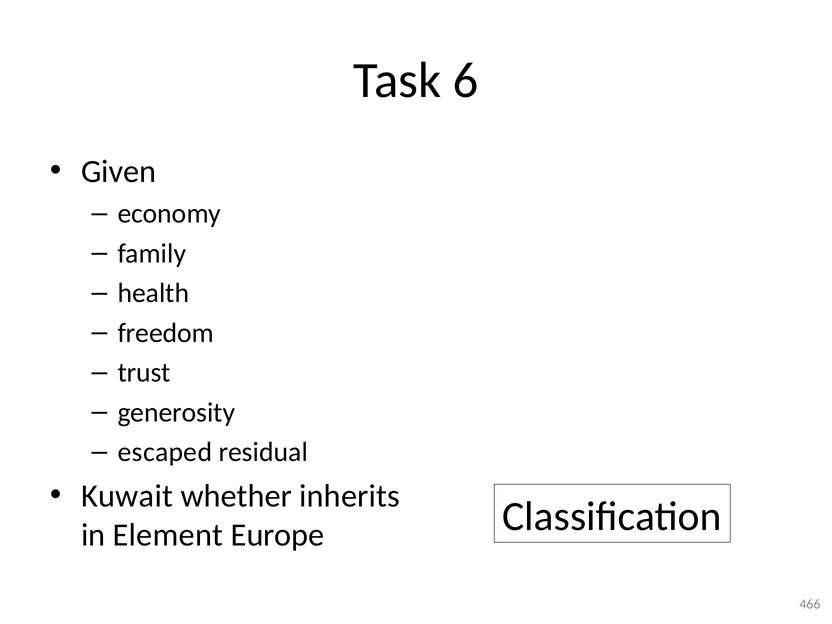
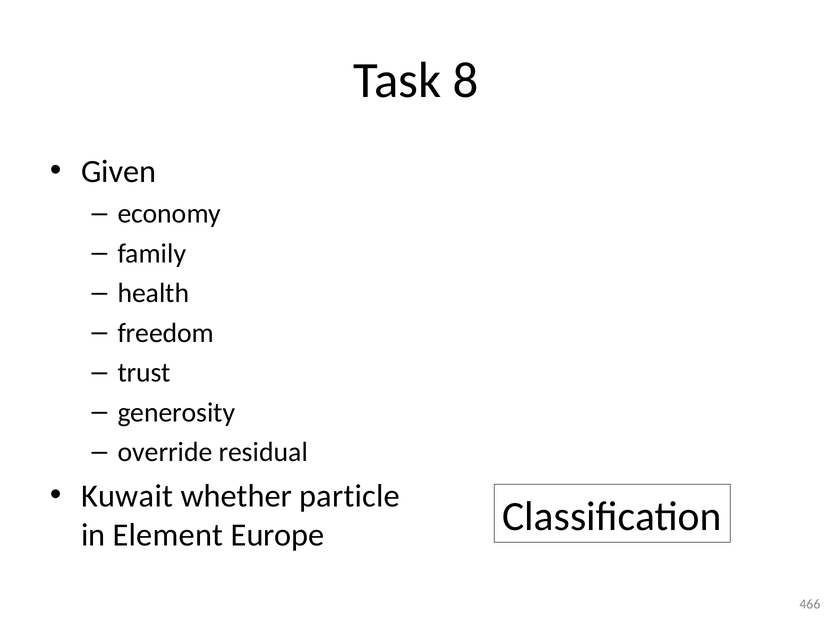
6: 6 -> 8
escaped: escaped -> override
inherits: inherits -> particle
